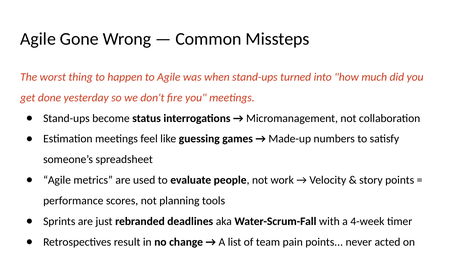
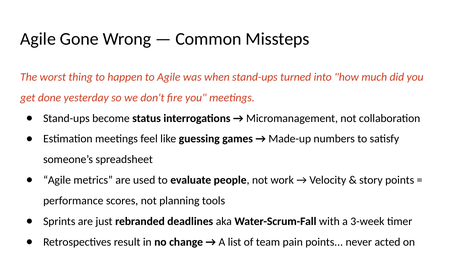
4-week: 4-week -> 3-week
